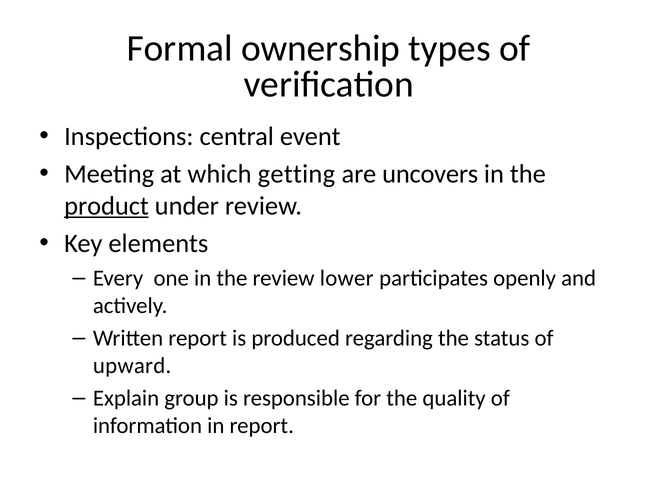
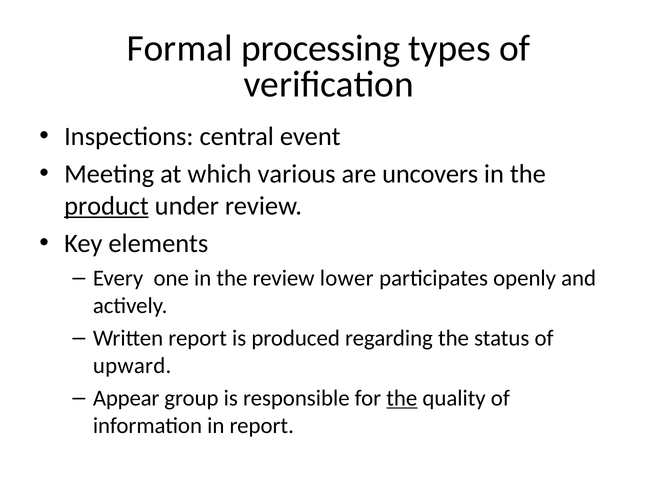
ownership: ownership -> processing
getting: getting -> various
Explain: Explain -> Appear
the at (402, 398) underline: none -> present
